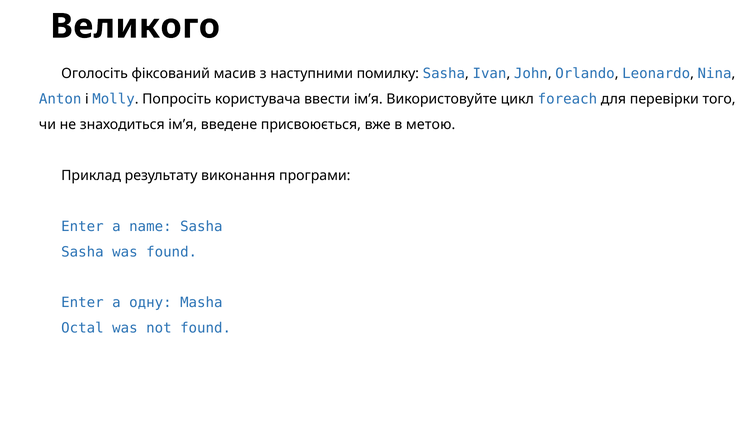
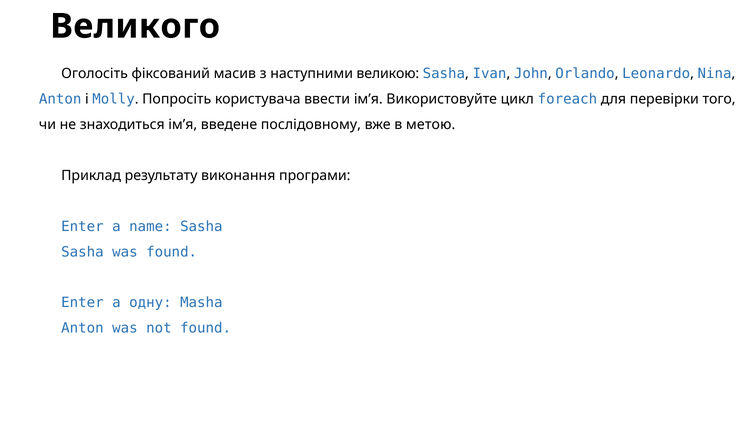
помилку: помилку -> великою
присвоюється: присвоюється -> послідовному
Octal at (82, 328): Octal -> Anton
